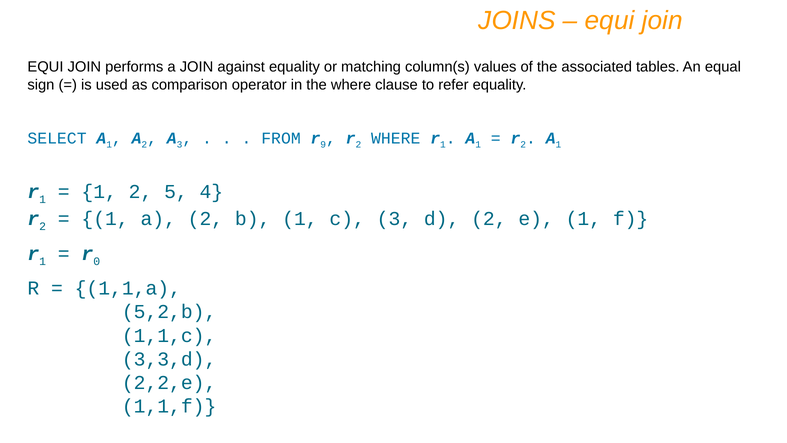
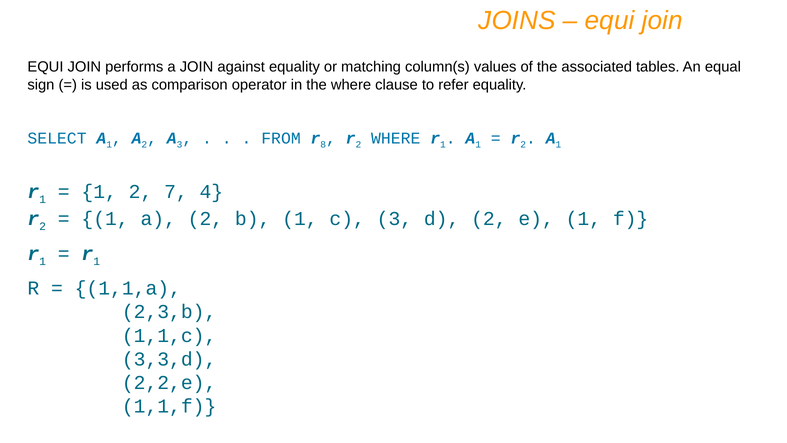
9: 9 -> 8
5: 5 -> 7
0 at (97, 261): 0 -> 1
5,2,b: 5,2,b -> 2,3,b
